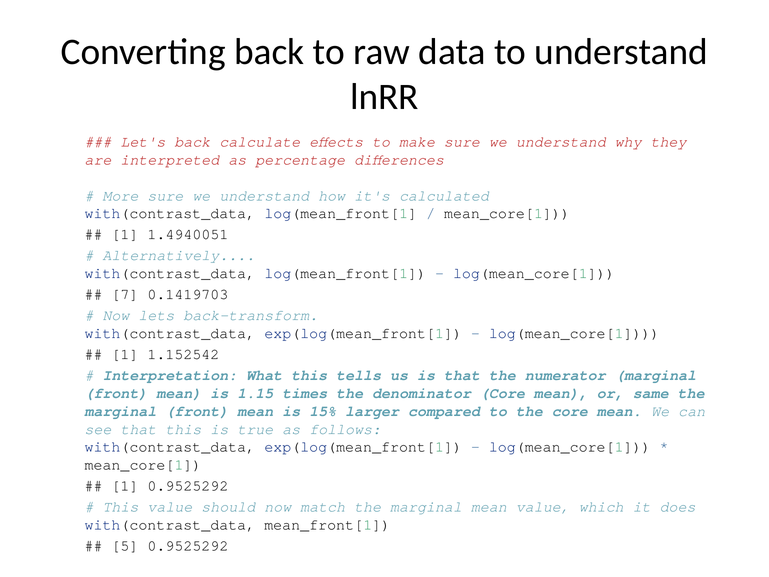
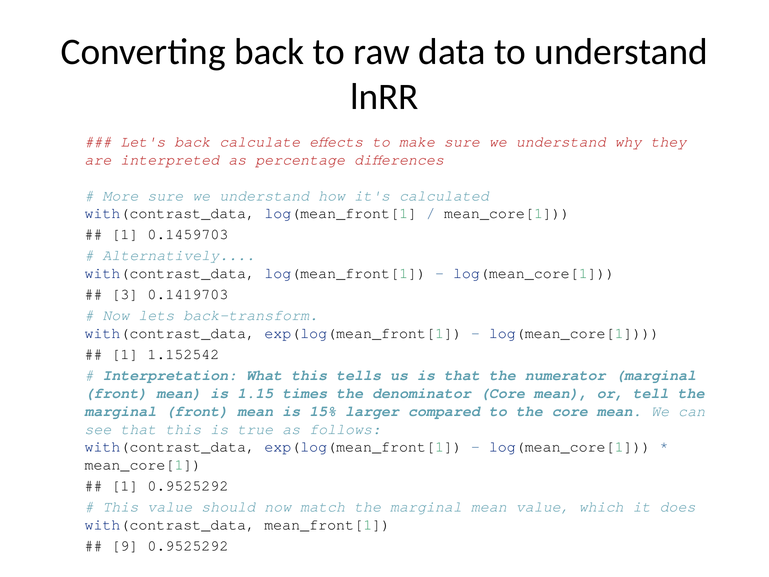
1.4940051: 1.4940051 -> 0.1459703
7: 7 -> 3
same: same -> tell
5: 5 -> 9
